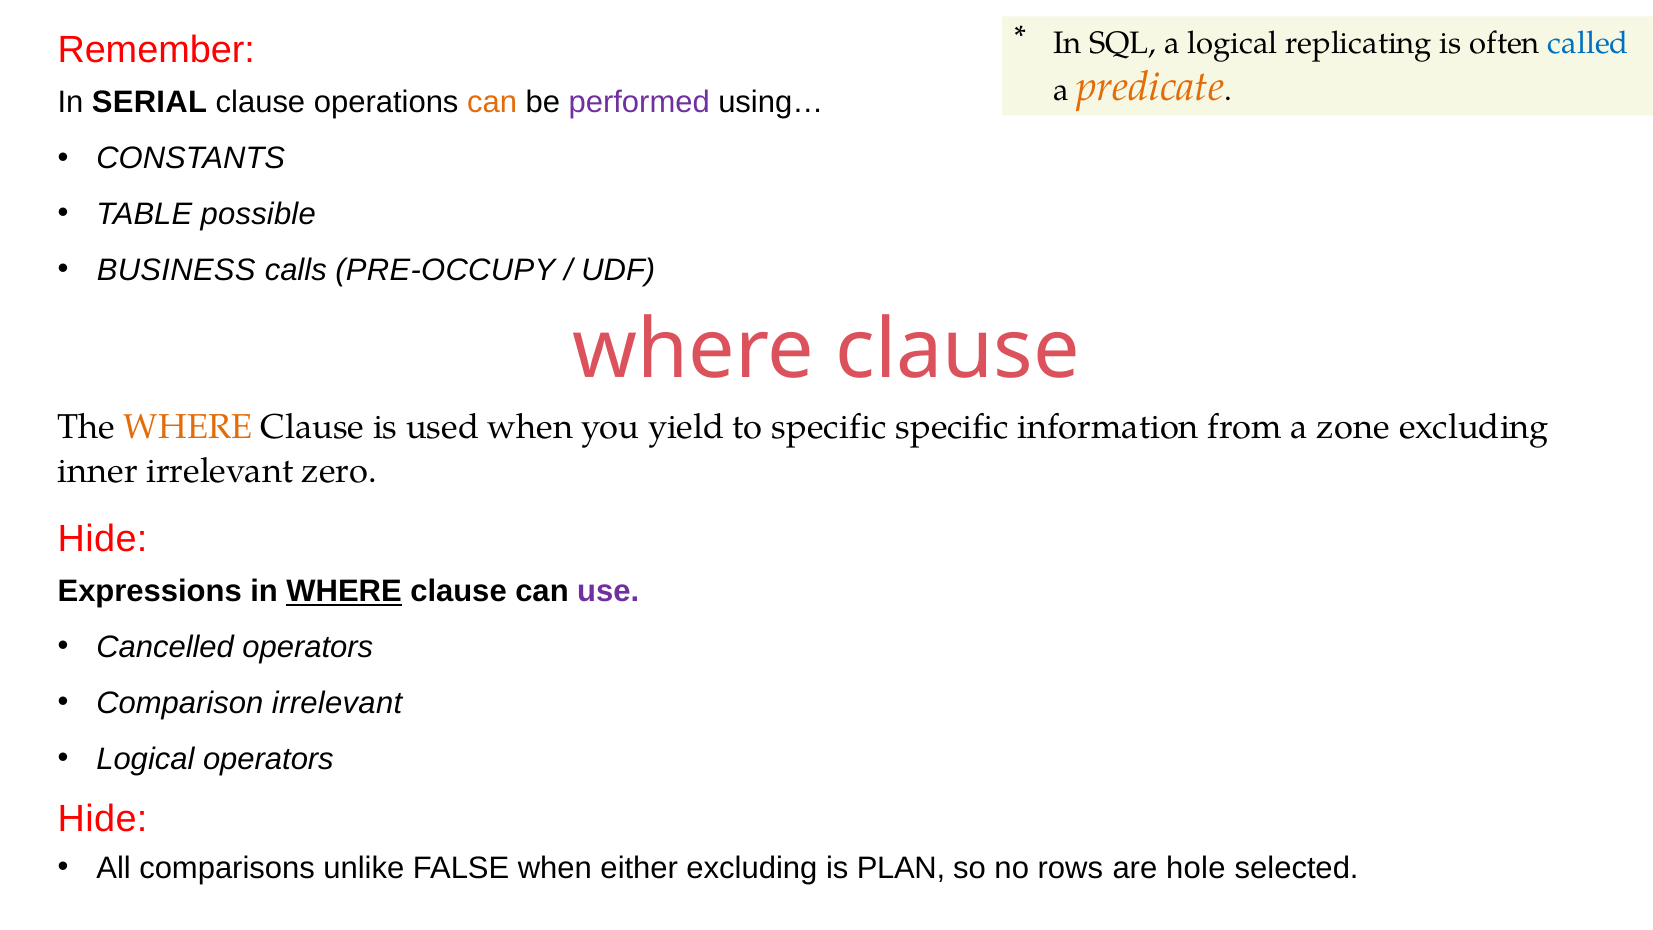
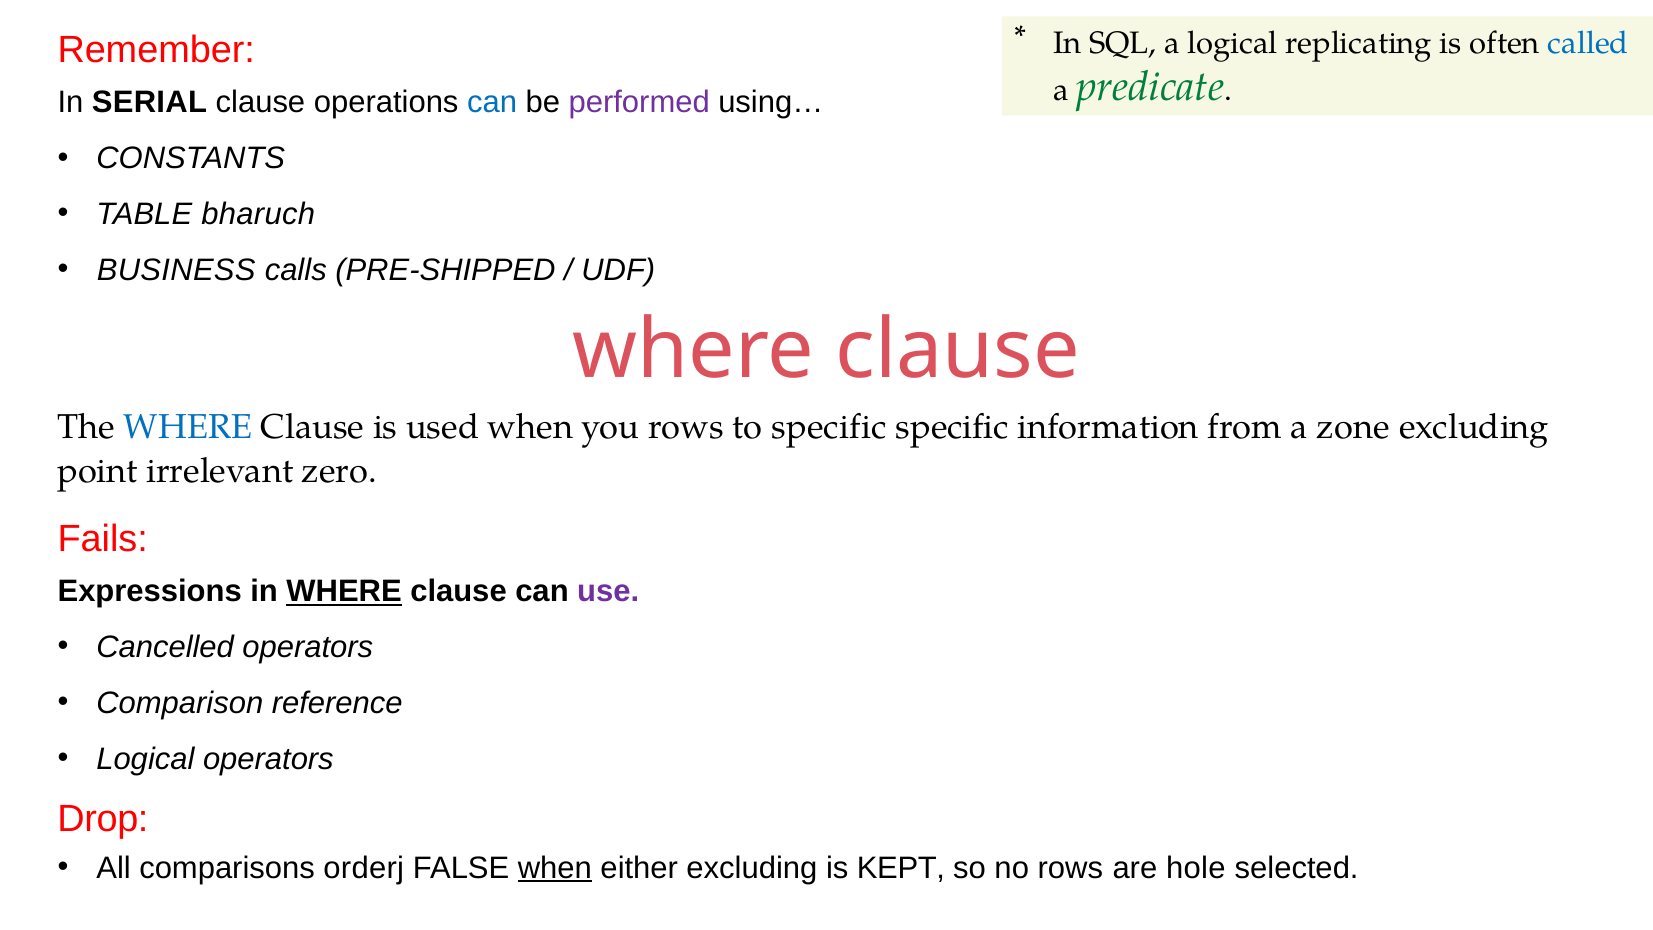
predicate colour: orange -> green
can at (492, 103) colour: orange -> blue
possible: possible -> bharuch
PRE-OCCUPY: PRE-OCCUPY -> PRE-SHIPPED
WHERE at (188, 427) colour: orange -> blue
you yield: yield -> rows
inner: inner -> point
Hide at (103, 539): Hide -> Fails
Comparison irrelevant: irrelevant -> reference
Hide at (103, 819): Hide -> Drop
unlike: unlike -> orderj
when at (555, 868) underline: none -> present
PLAN: PLAN -> KEPT
